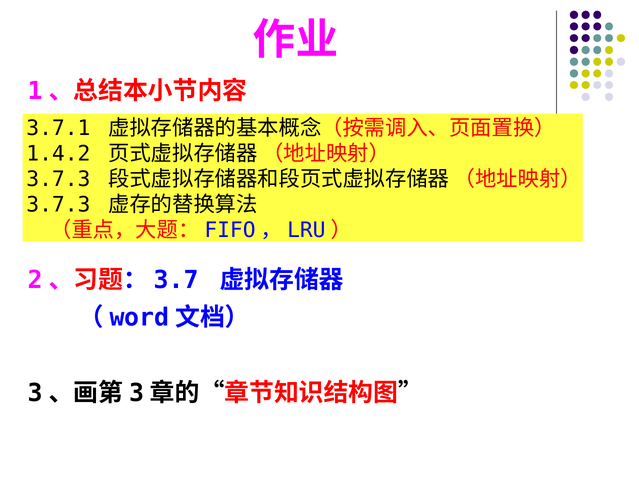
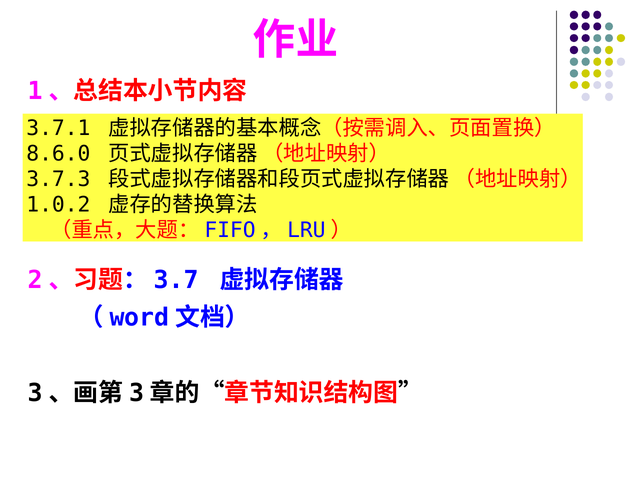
1.4.2: 1.4.2 -> 8.6.0
3.7.3 at (58, 205): 3.7.3 -> 1.0.2
